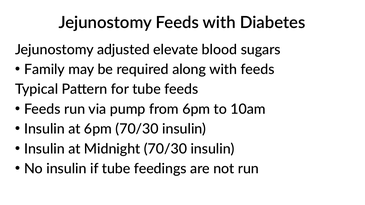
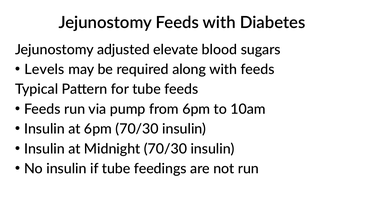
Family: Family -> Levels
